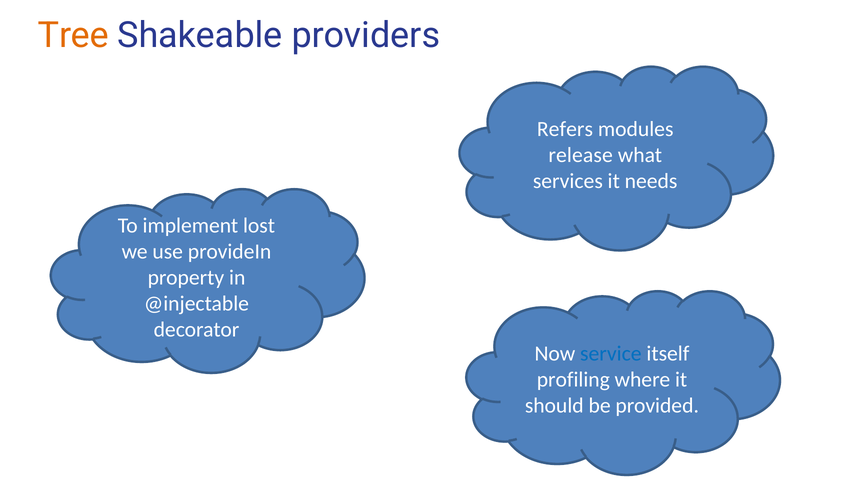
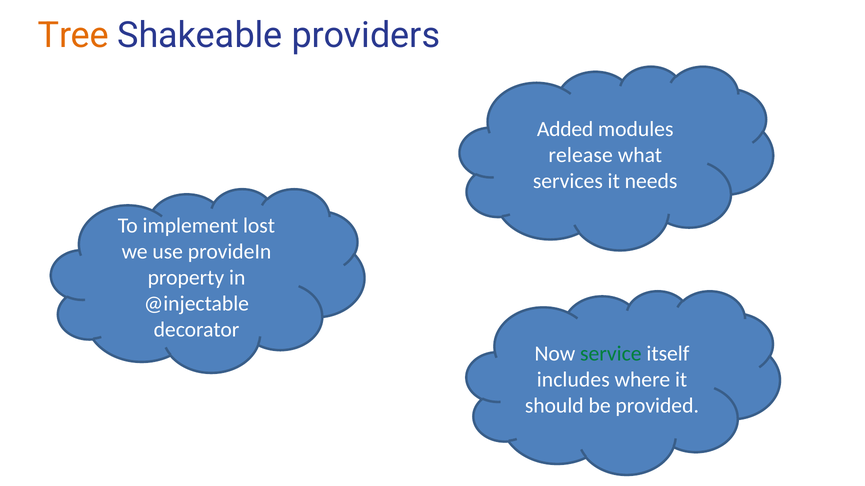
Refers: Refers -> Added
service colour: blue -> green
profiling: profiling -> includes
